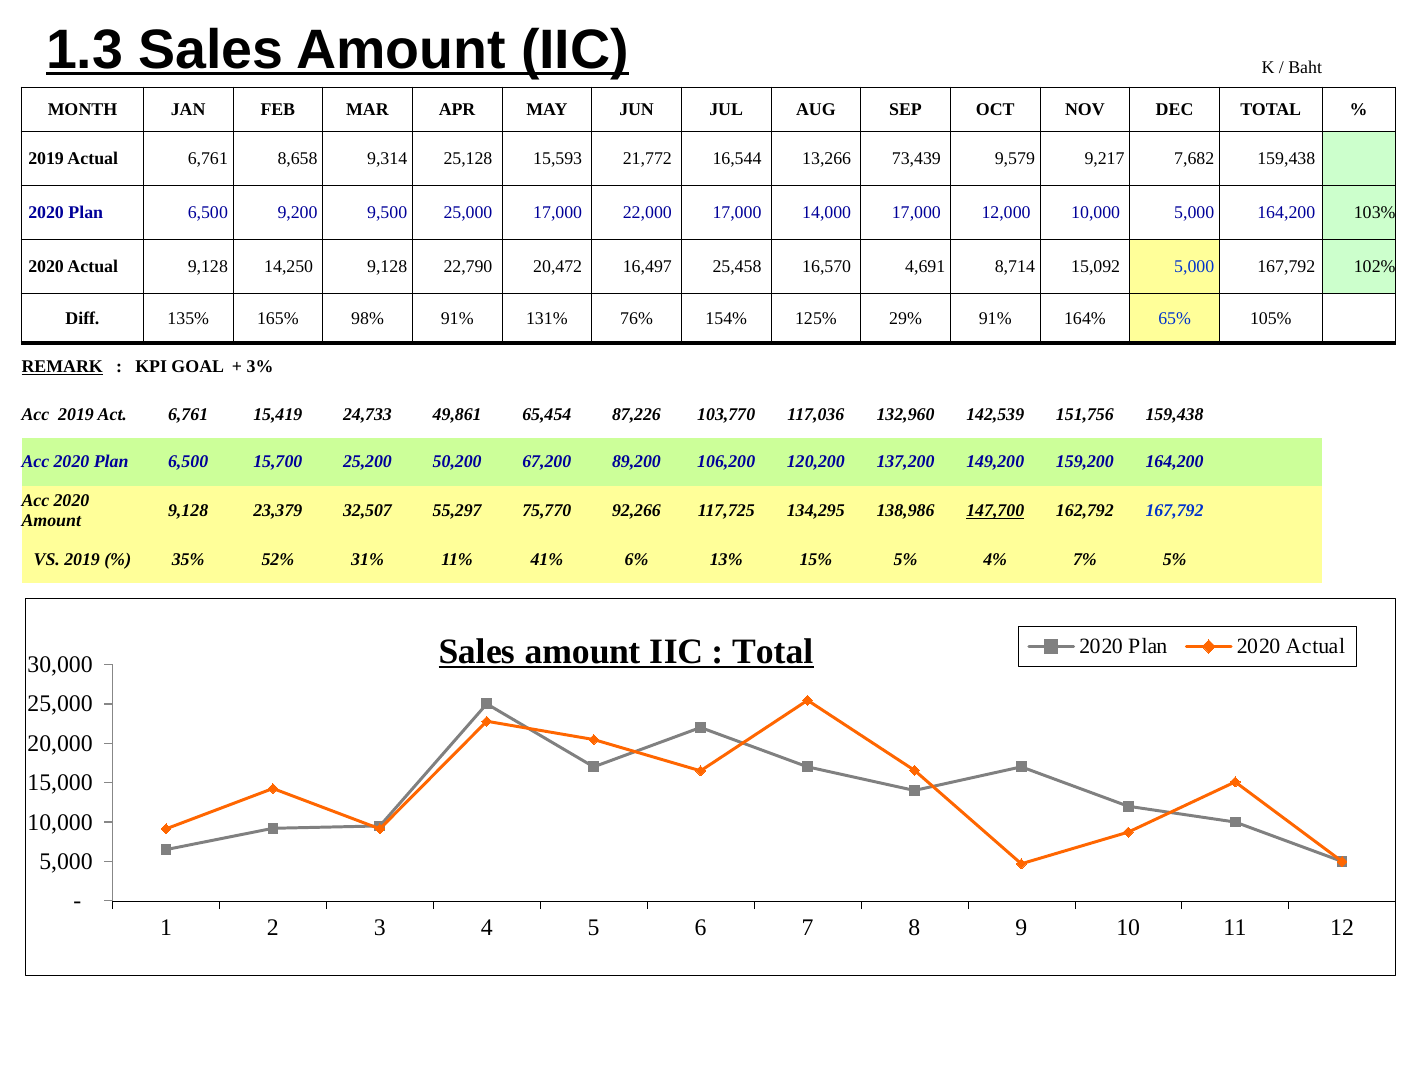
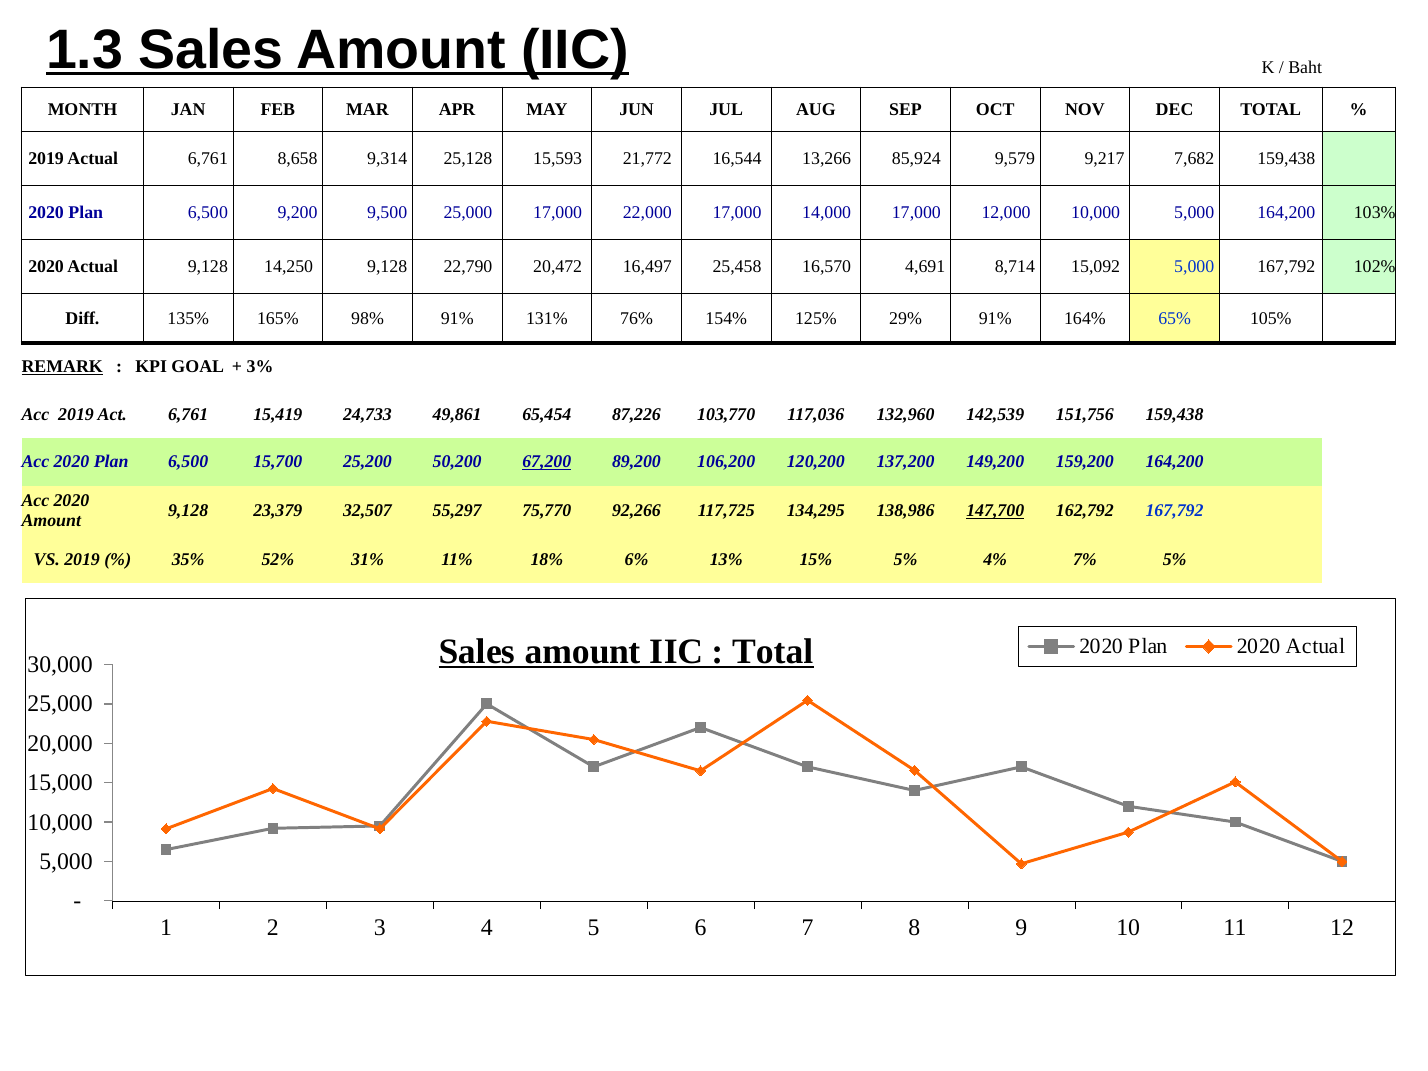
73,439: 73,439 -> 85,924
67,200 underline: none -> present
41%: 41% -> 18%
